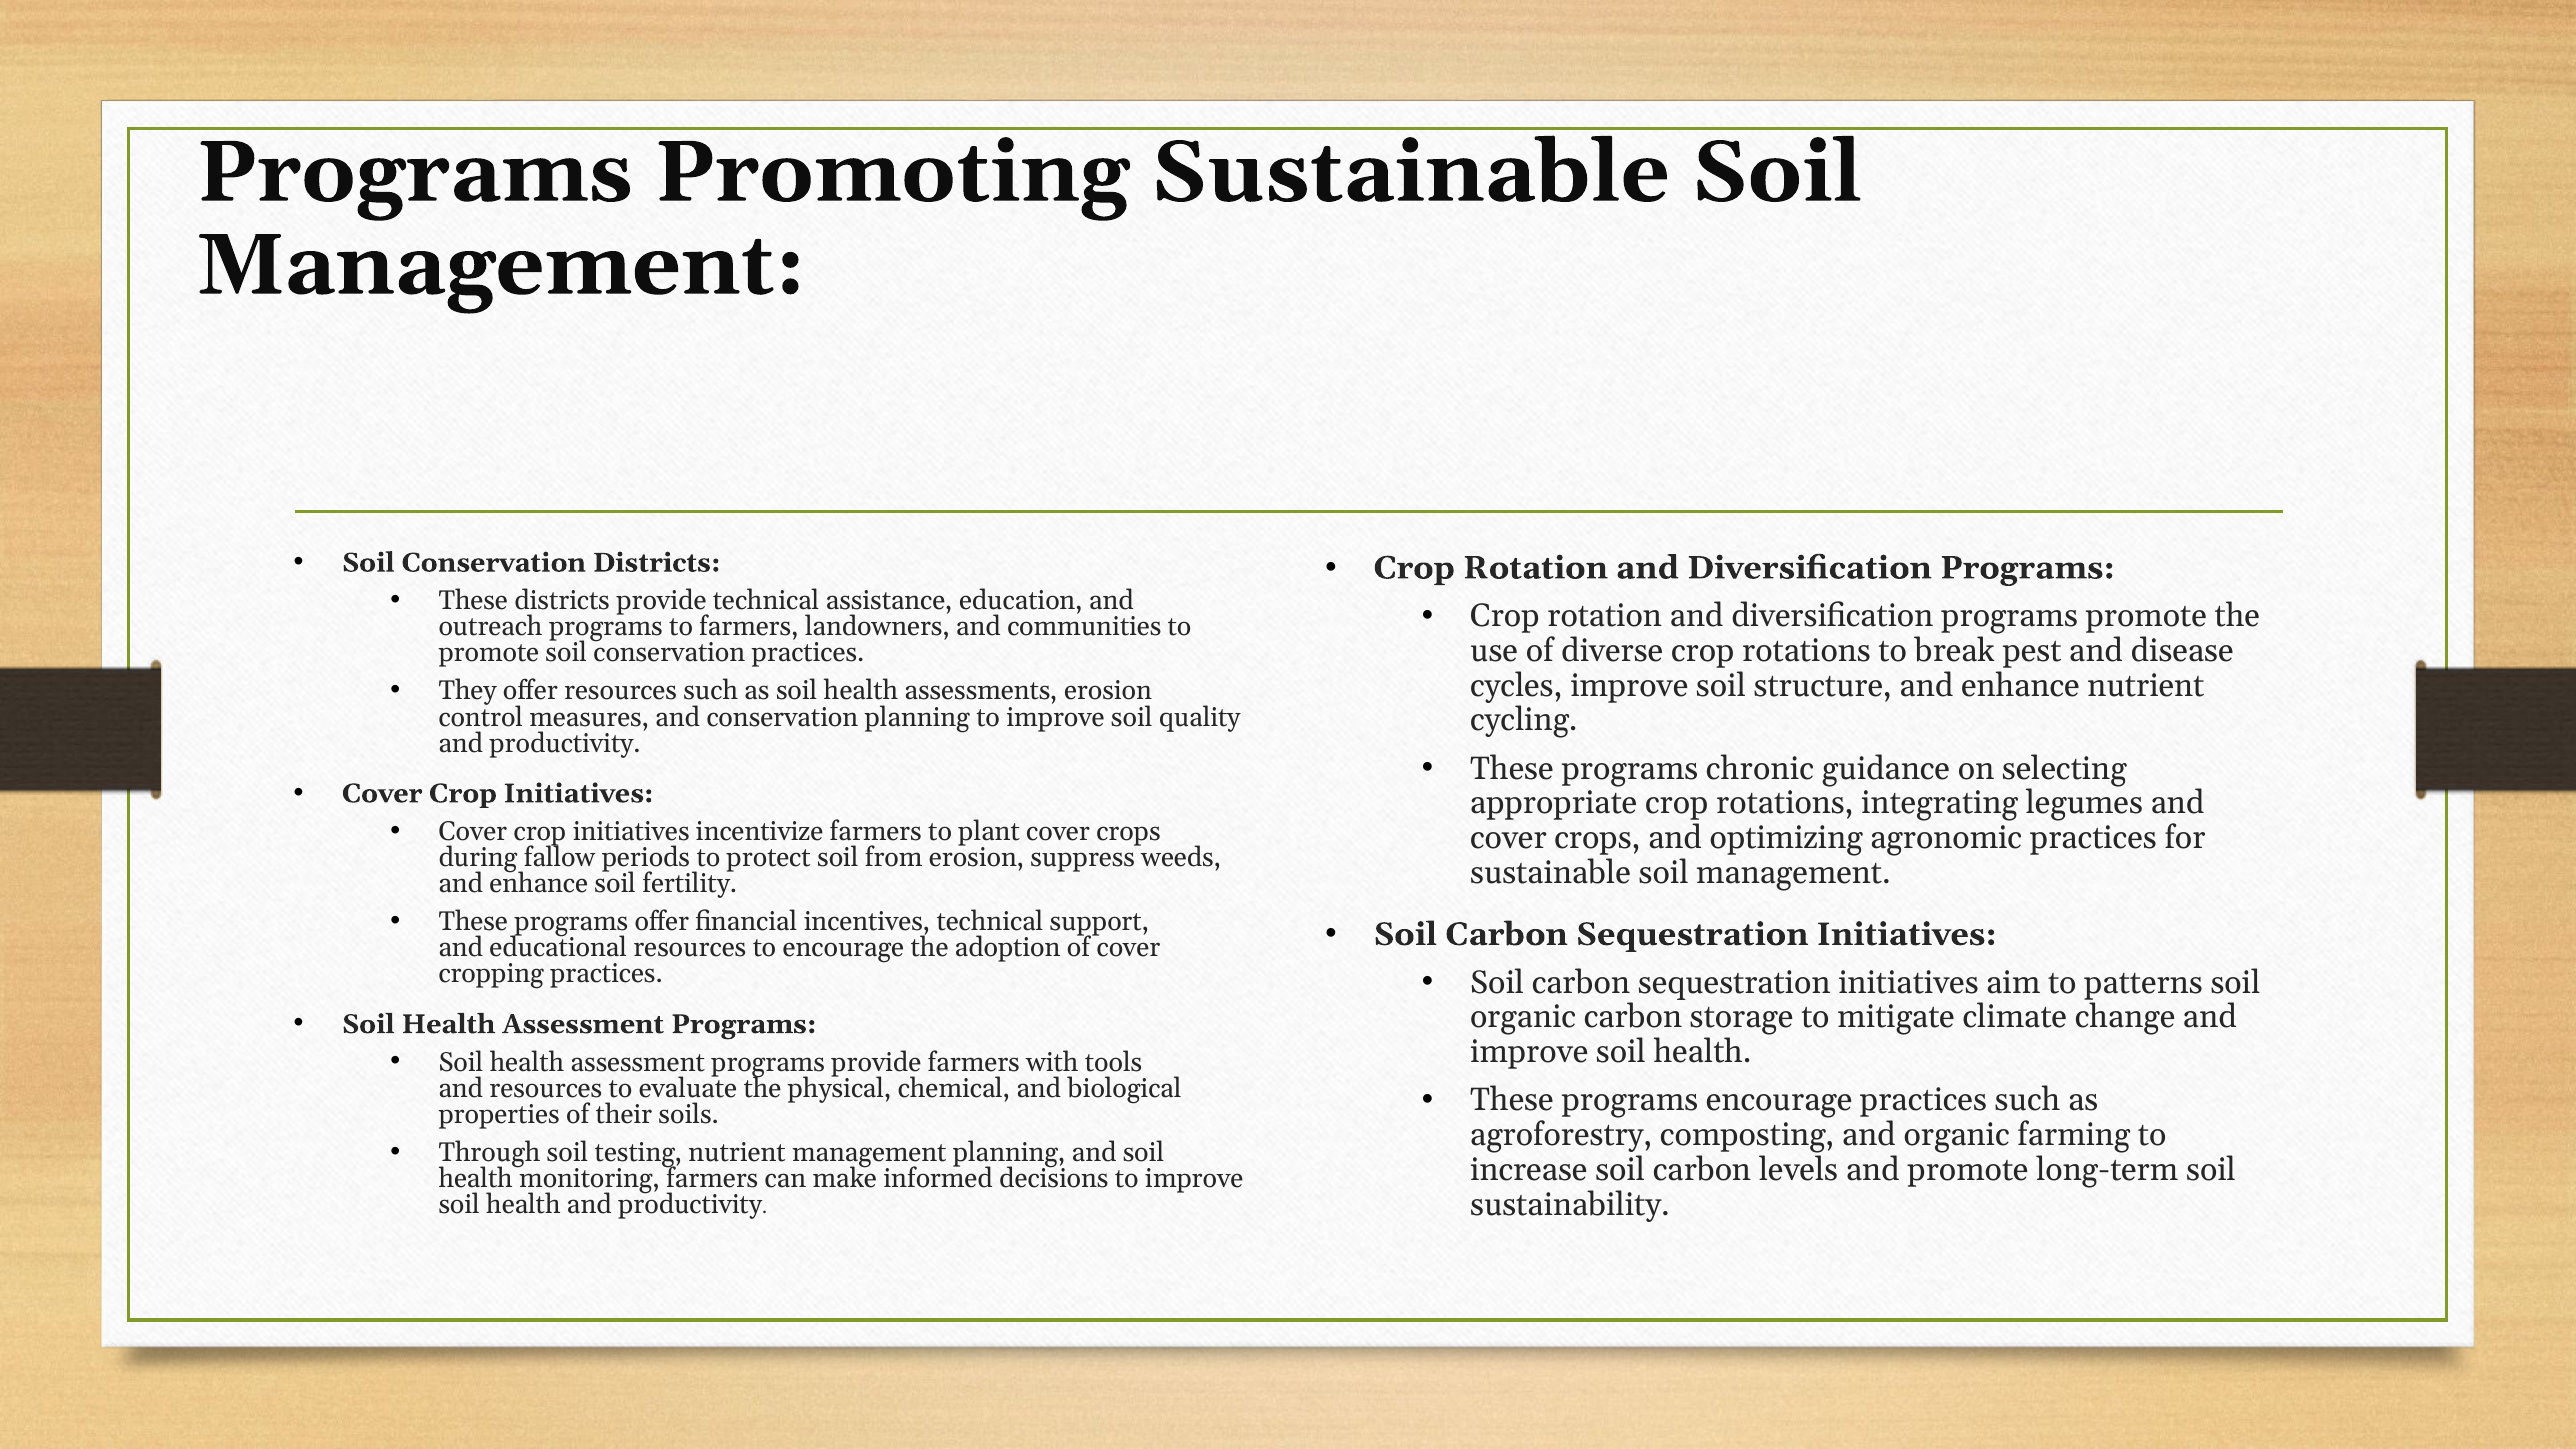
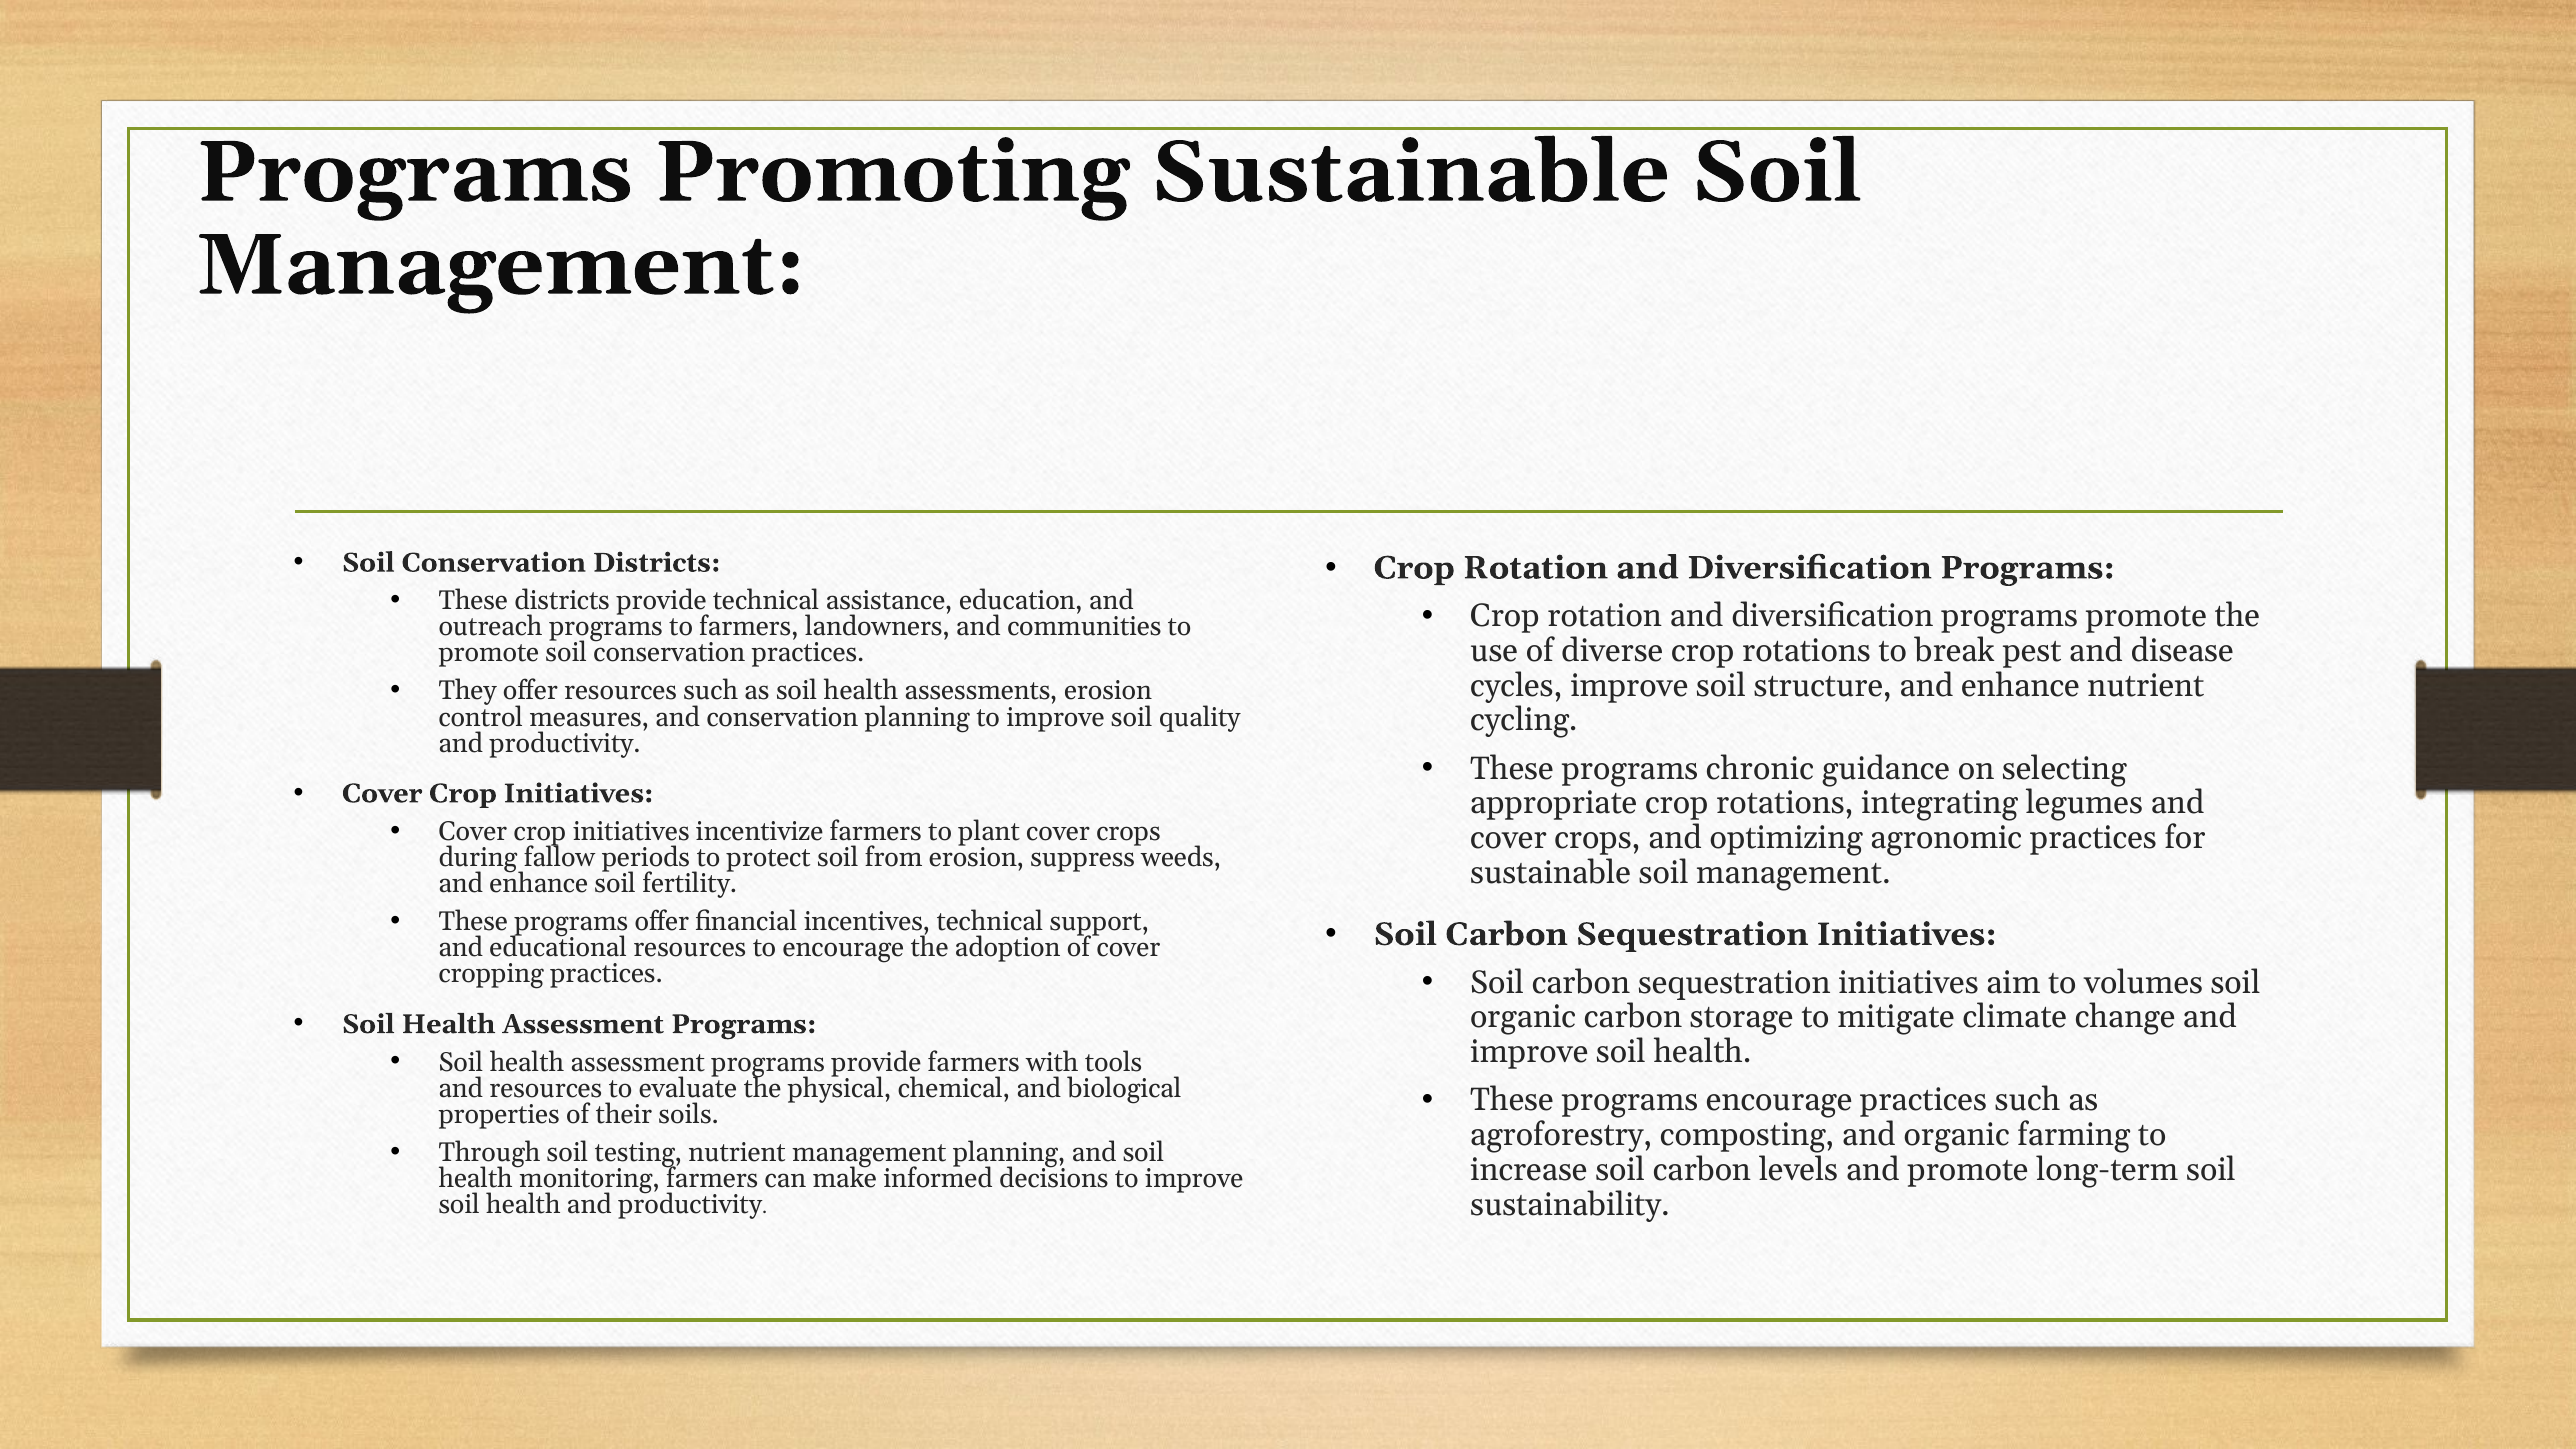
patterns: patterns -> volumes
